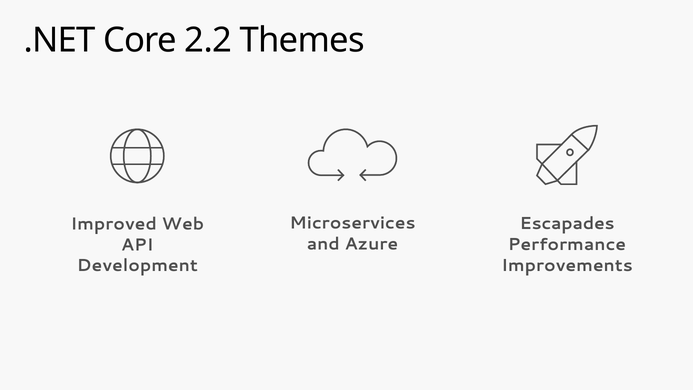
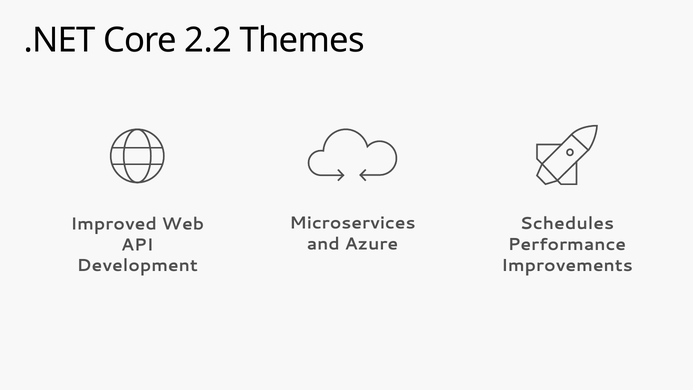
Escapades: Escapades -> Schedules
